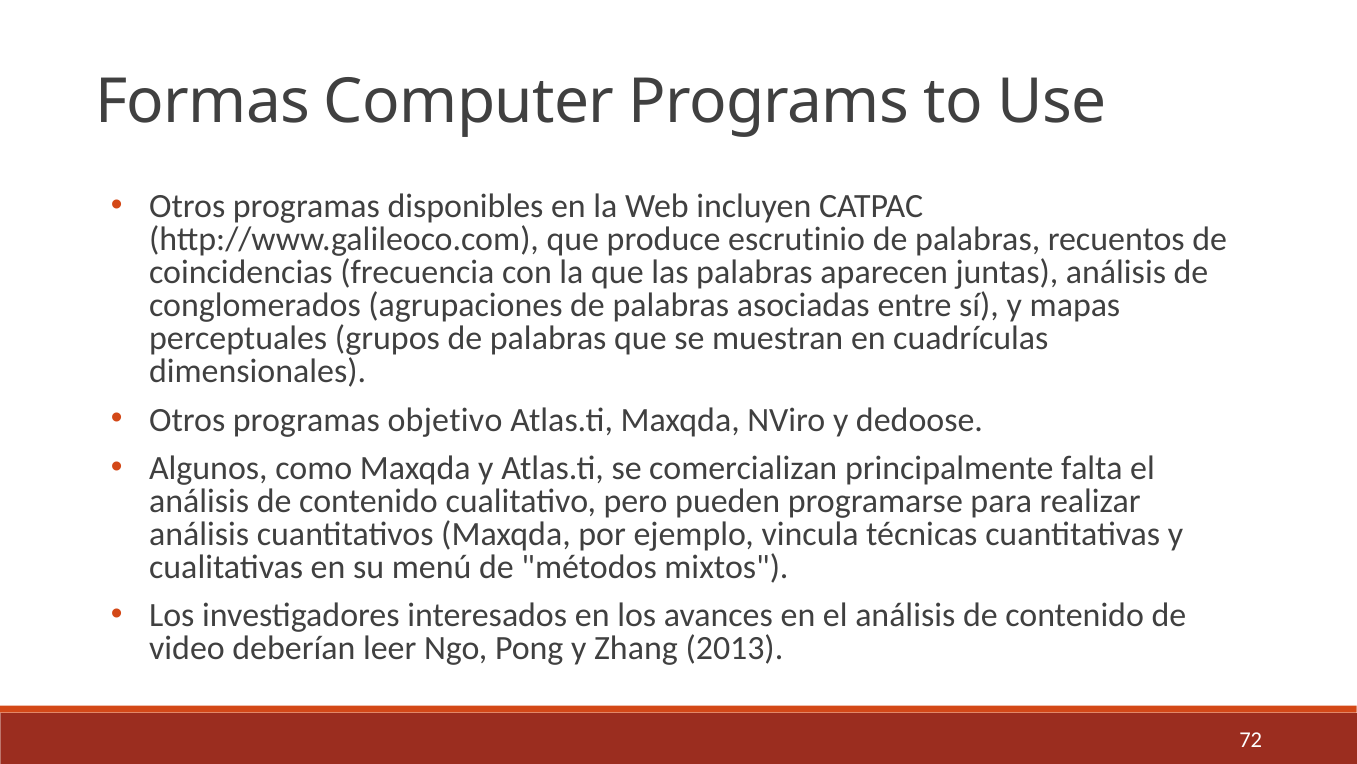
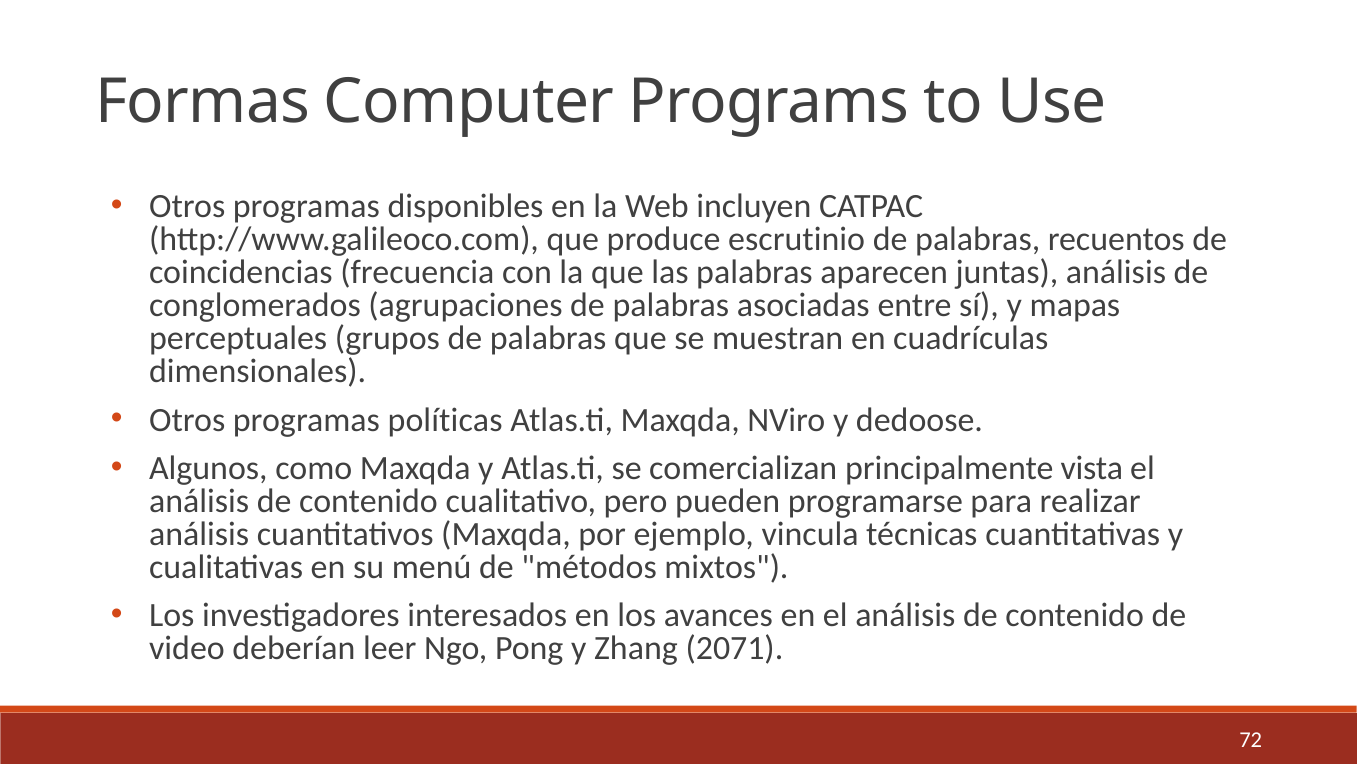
objetivo: objetivo -> políticas
falta: falta -> vista
2013: 2013 -> 2071
